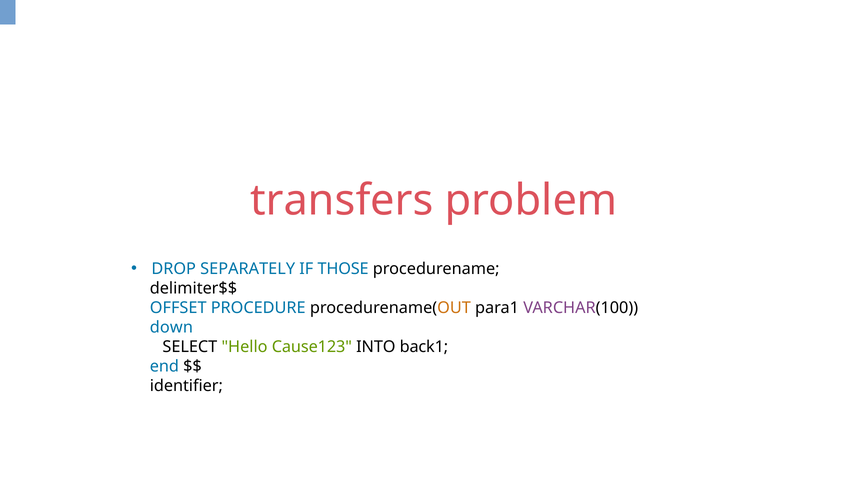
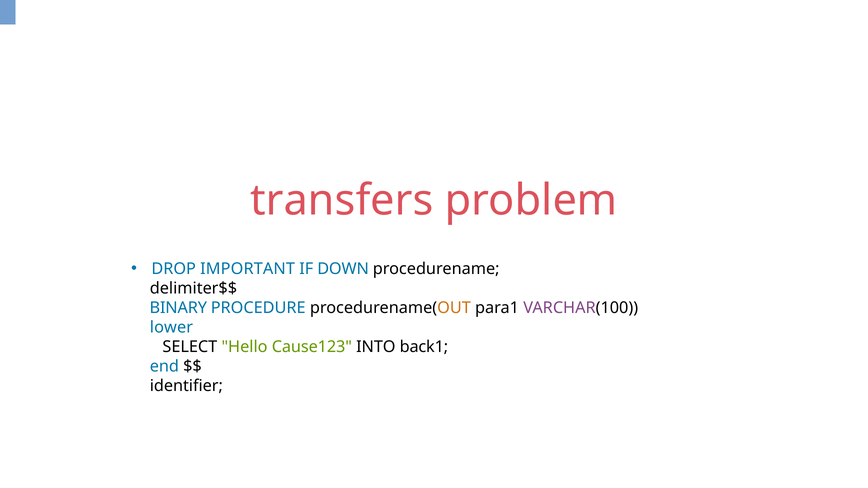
SEPARATELY: SEPARATELY -> IMPORTANT
THOSE: THOSE -> DOWN
OFFSET: OFFSET -> BINARY
down: down -> lower
